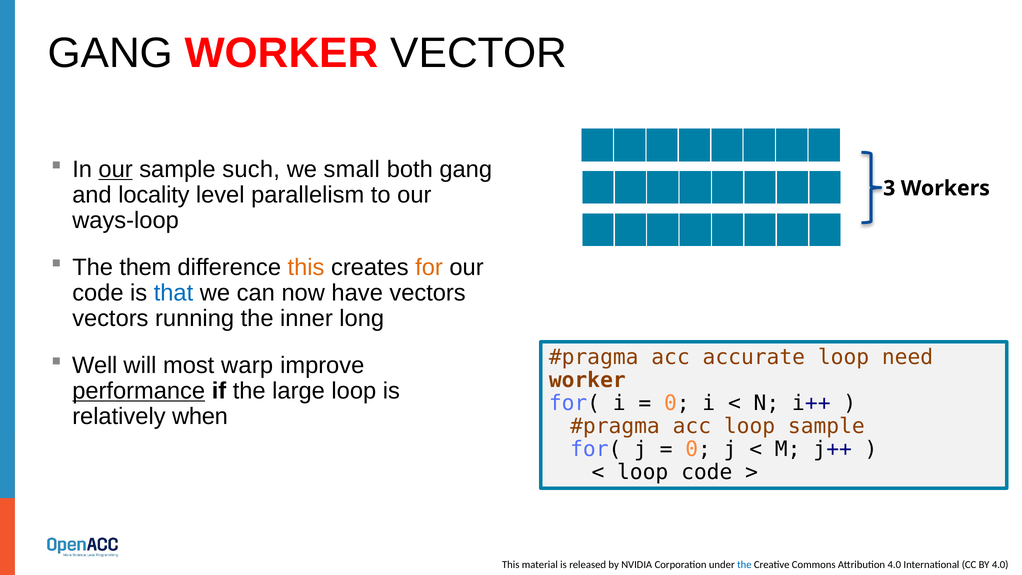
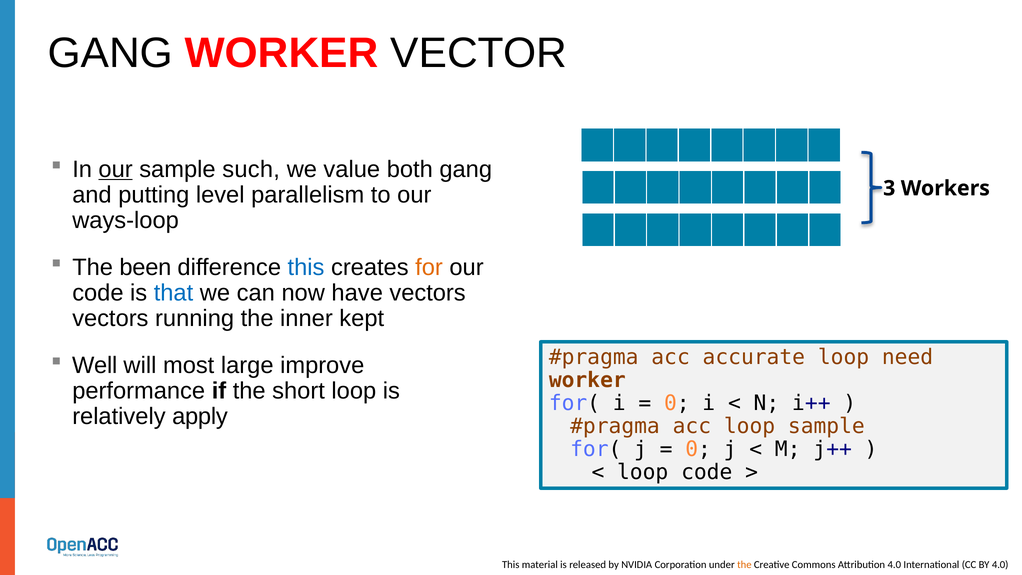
small: small -> value
locality: locality -> putting
them: them -> been
this at (306, 267) colour: orange -> blue
long: long -> kept
warp: warp -> large
performance underline: present -> none
large: large -> short
when: when -> apply
the at (744, 565) colour: blue -> orange
